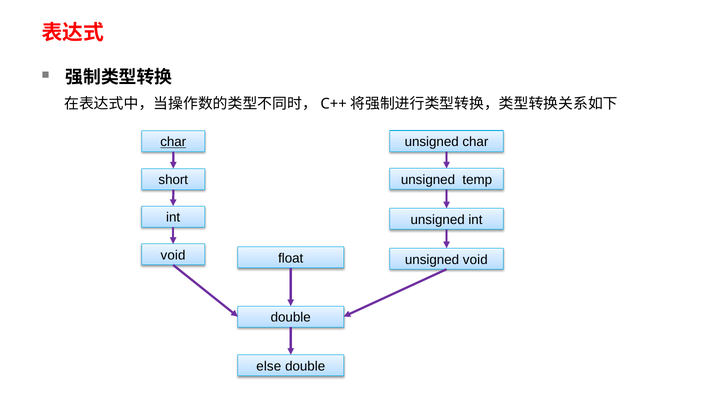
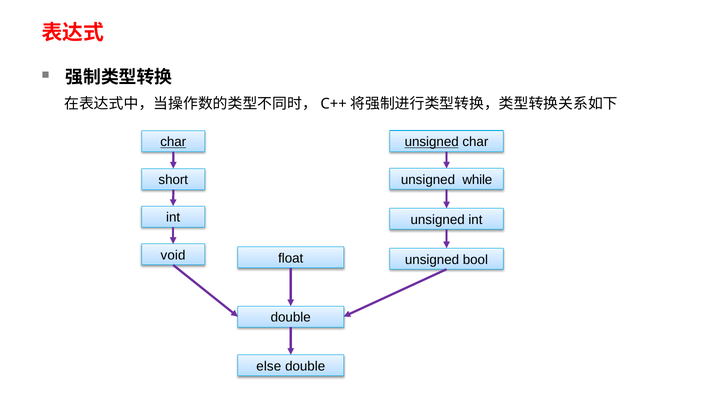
unsigned at (432, 142) underline: none -> present
temp: temp -> while
unsigned void: void -> bool
